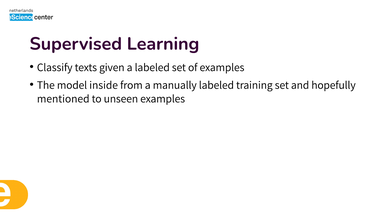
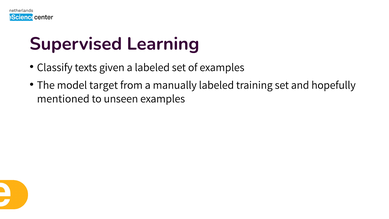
inside: inside -> target
